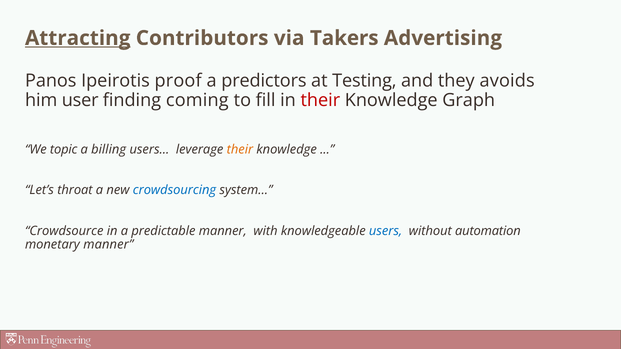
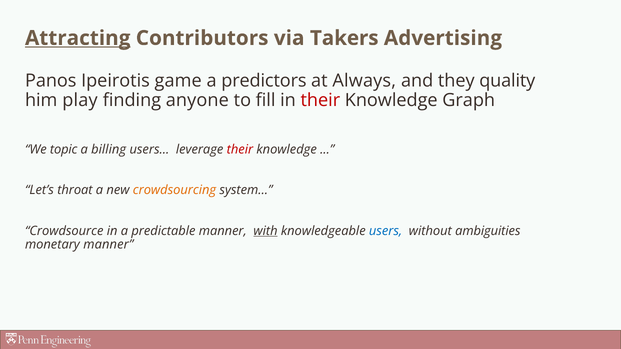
proof: proof -> game
Testing: Testing -> Always
avoids: avoids -> quality
user: user -> play
coming: coming -> anyone
their at (240, 149) colour: orange -> red
crowdsourcing colour: blue -> orange
with underline: none -> present
automation: automation -> ambiguities
